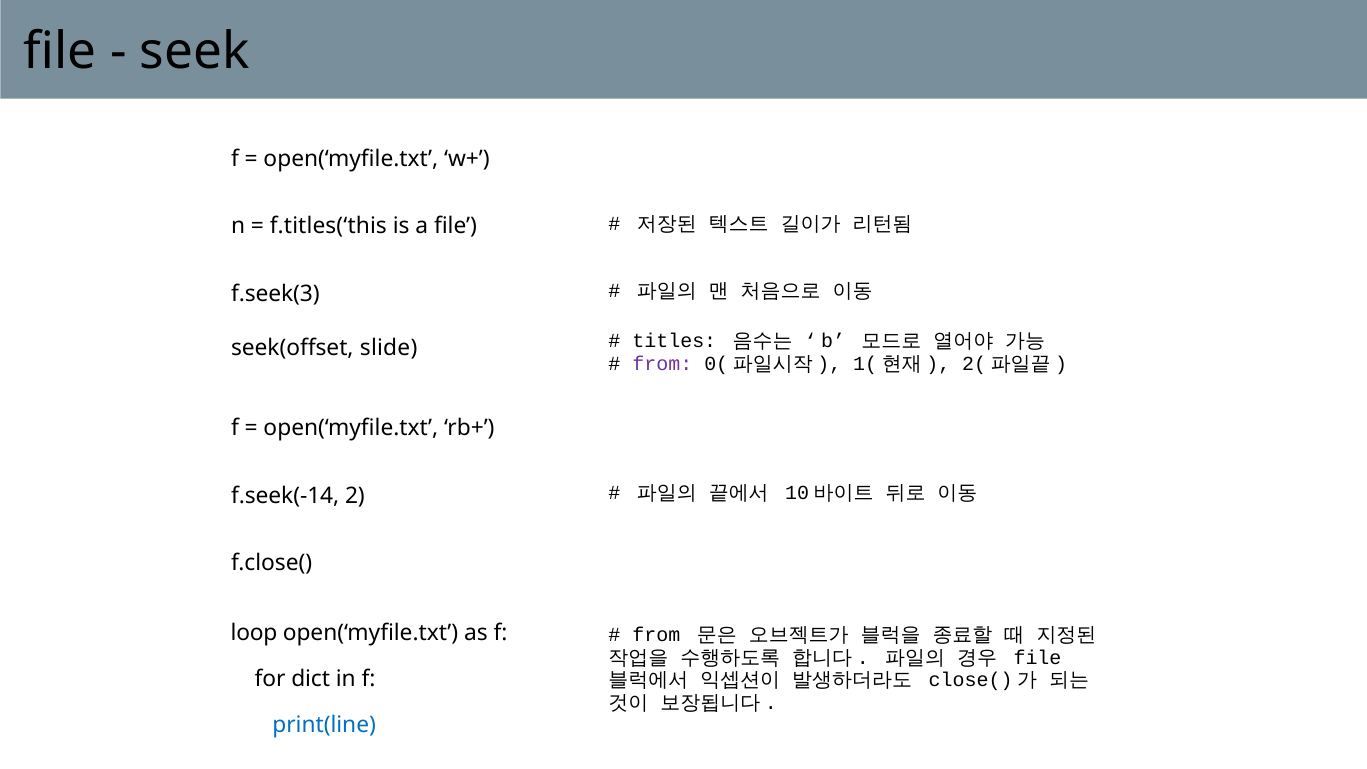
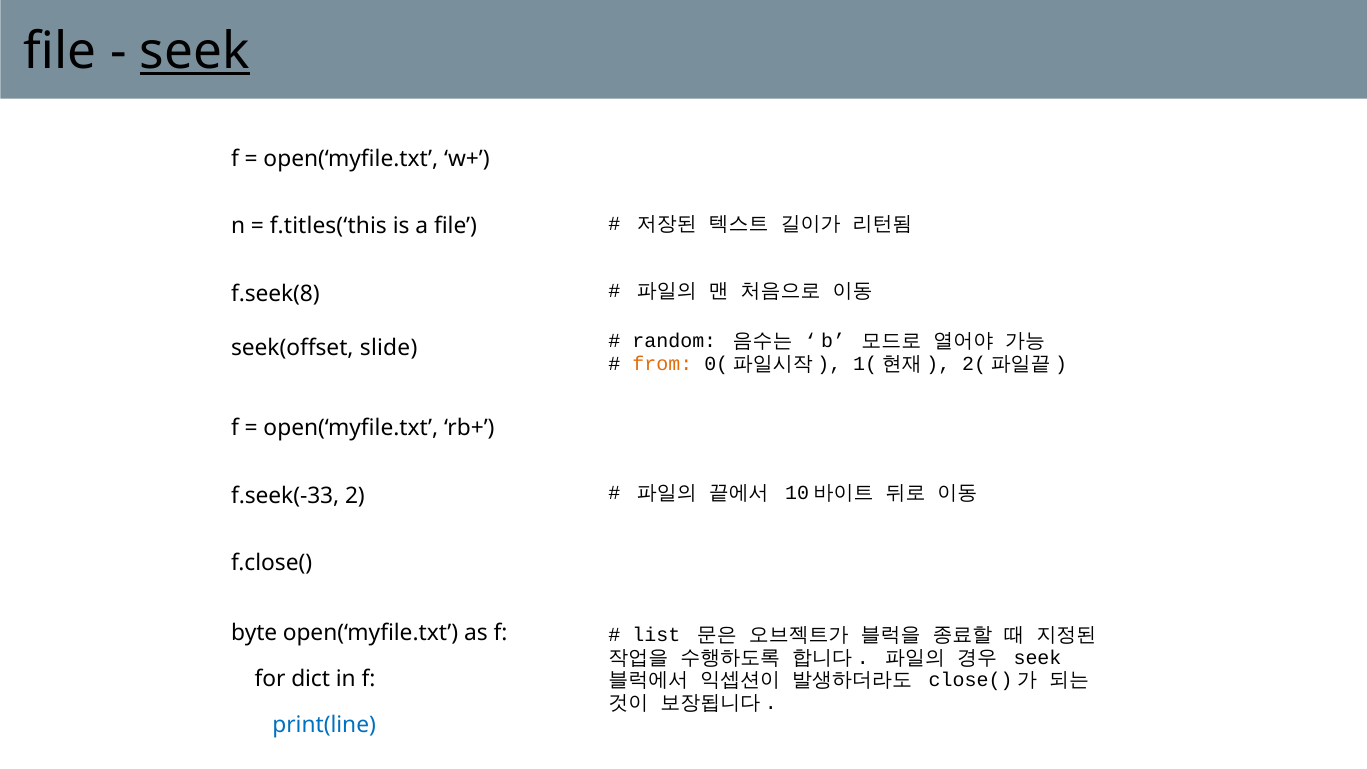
seek at (195, 51) underline: none -> present
f.seek(3: f.seek(3 -> f.seek(8
titles: titles -> random
from at (662, 364) colour: purple -> orange
f.seek(-14: f.seek(-14 -> f.seek(-33
loop: loop -> byte
from at (656, 635): from -> list
file at (1037, 657): file -> seek
